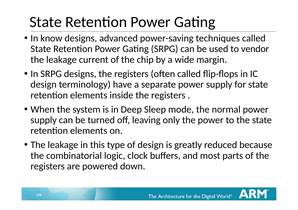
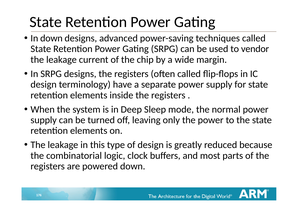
In know: know -> down
